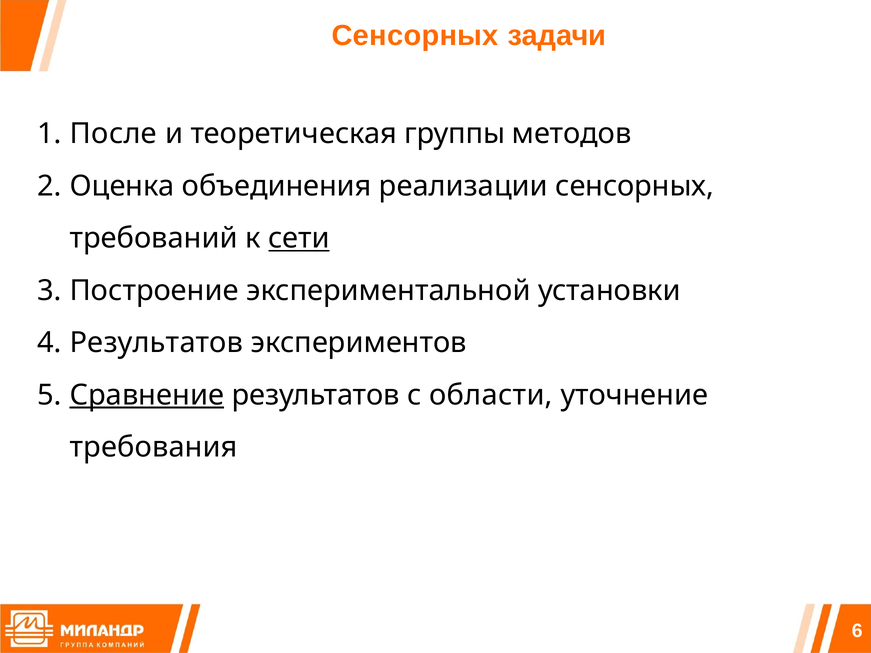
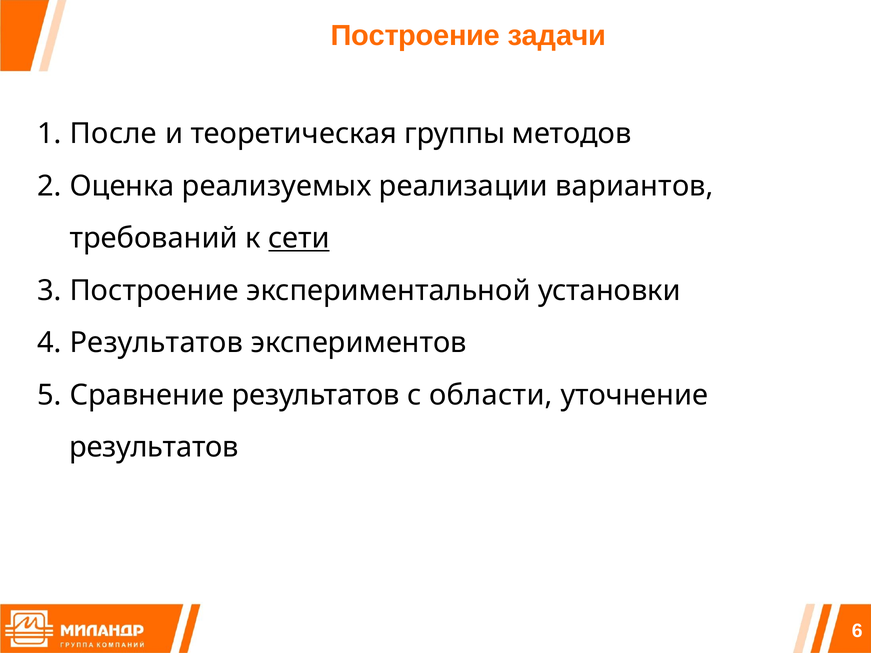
Сенсорных at (415, 36): Сенсорных -> Построение
объединения: объединения -> реализуемых
реализации сенсорных: сенсорных -> вариантов
Сравнение underline: present -> none
требования at (154, 447): требования -> результатов
